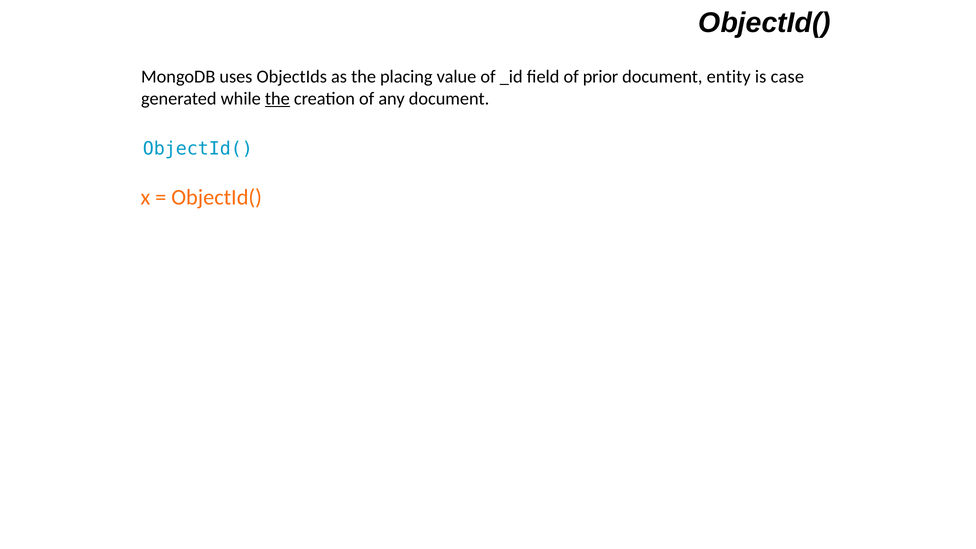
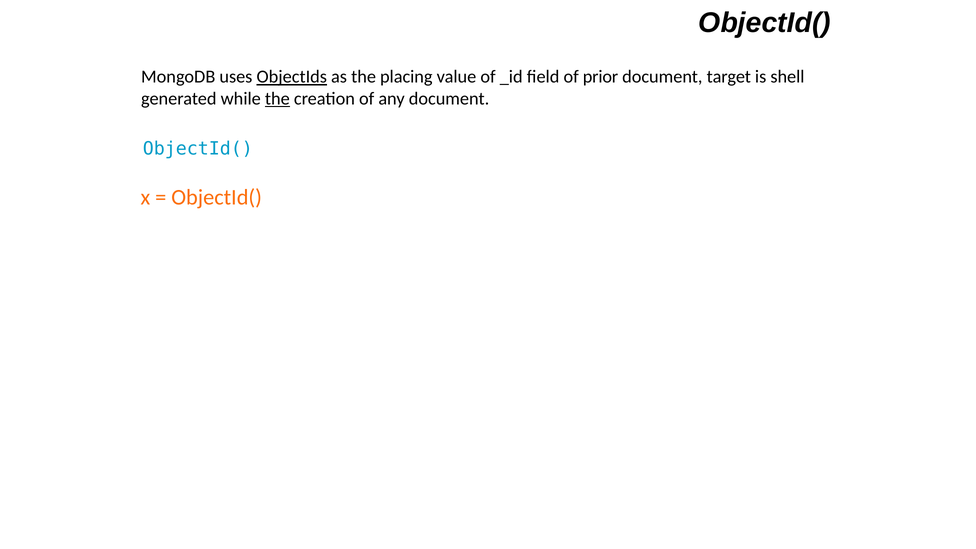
ObjectIds underline: none -> present
entity: entity -> target
case: case -> shell
